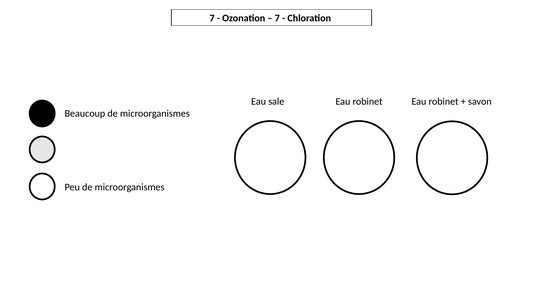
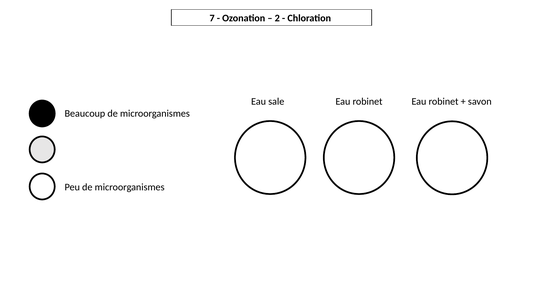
7 at (277, 18): 7 -> 2
